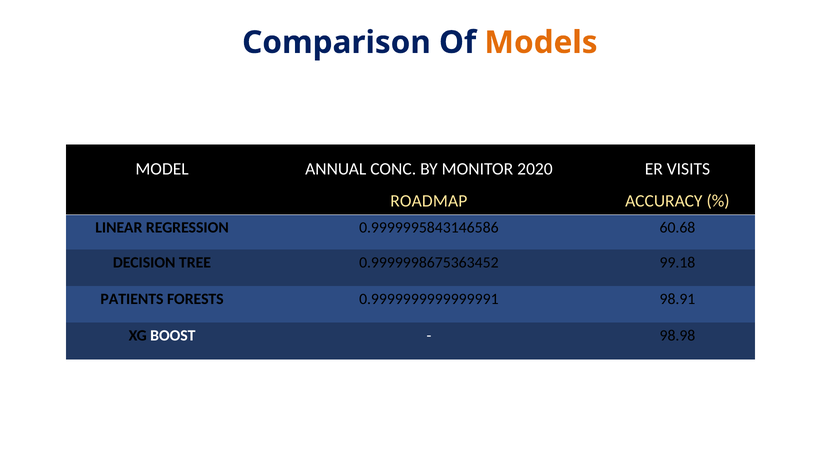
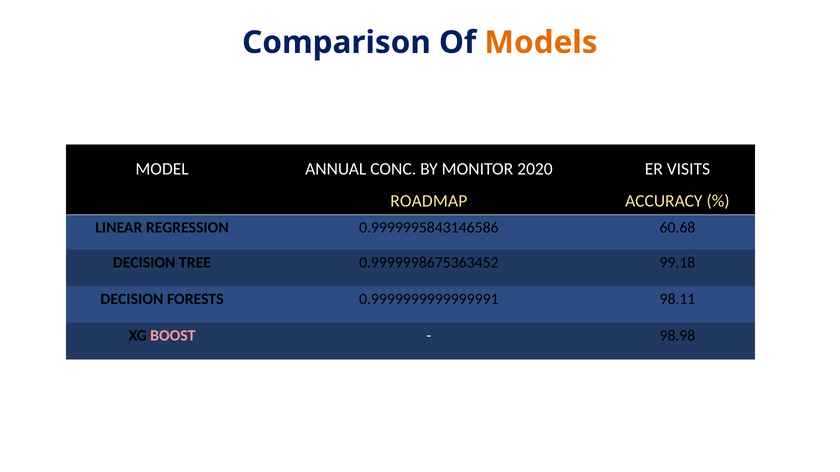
PATIENTS at (132, 299): PATIENTS -> DECISION
98.91: 98.91 -> 98.11
BOOST colour: white -> pink
